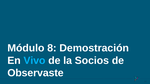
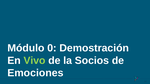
8: 8 -> 0
Vivo colour: light blue -> light green
Observaste: Observaste -> Emociones
